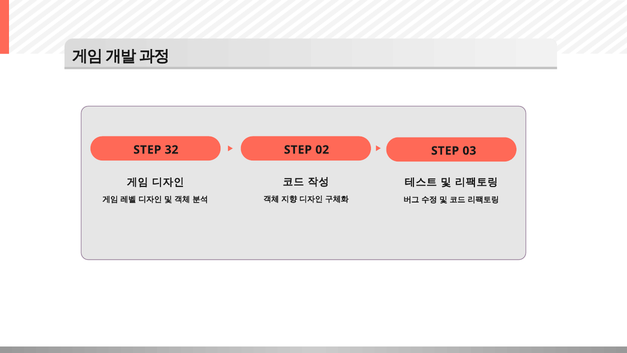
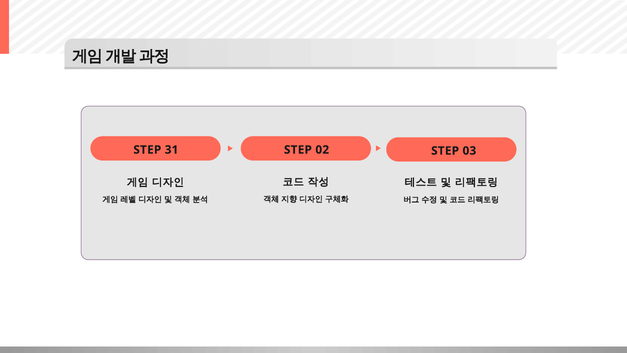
32: 32 -> 31
